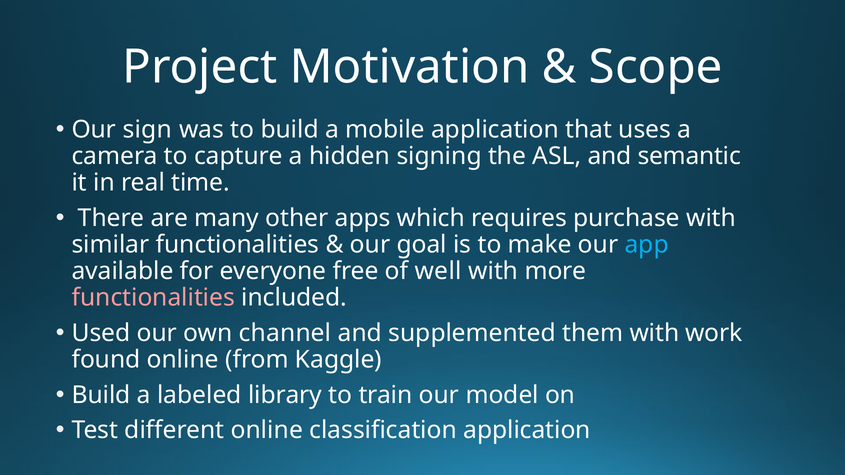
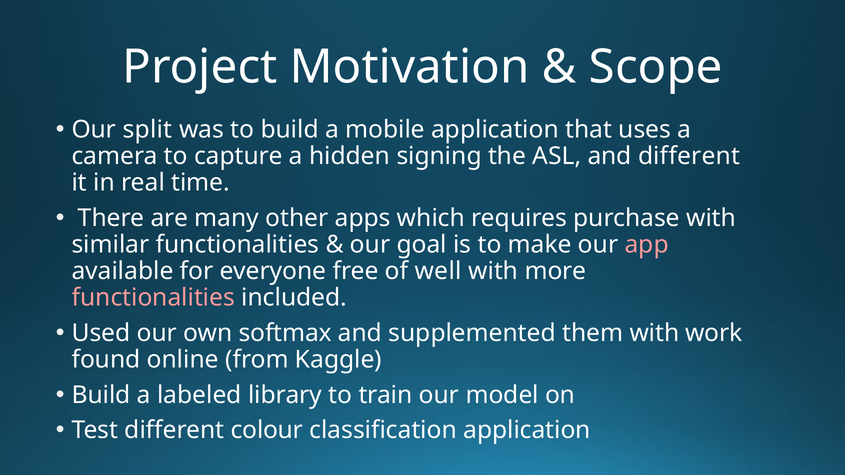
sign: sign -> split
and semantic: semantic -> different
app colour: light blue -> pink
channel: channel -> softmax
different online: online -> colour
